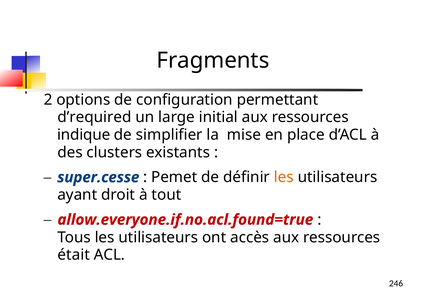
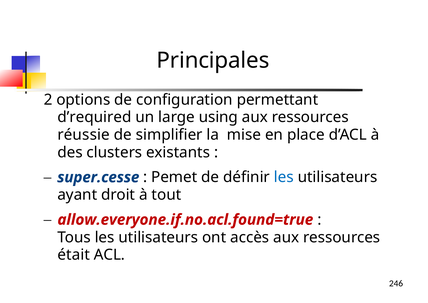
Fragments: Fragments -> Principales
initial: initial -> using
indique: indique -> réussie
les at (284, 177) colour: orange -> blue
